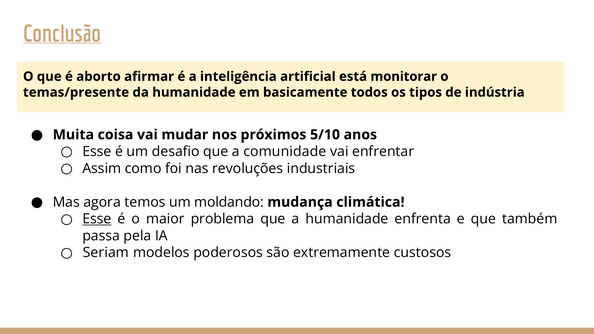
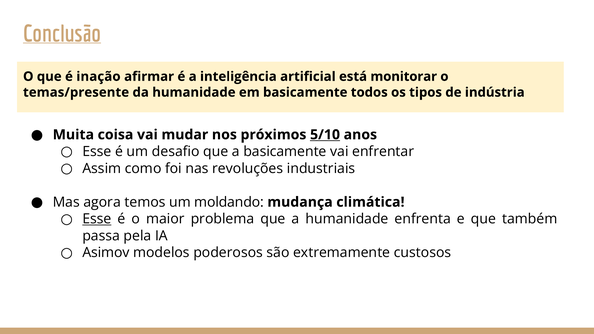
aborto: aborto -> inação
5/10 underline: none -> present
a comunidade: comunidade -> basicamente
Seriam: Seriam -> Asimov
